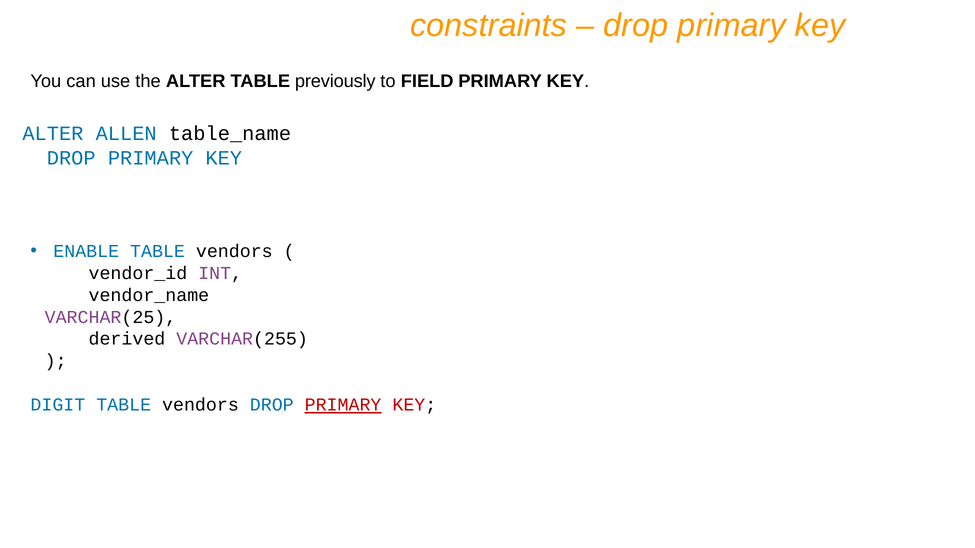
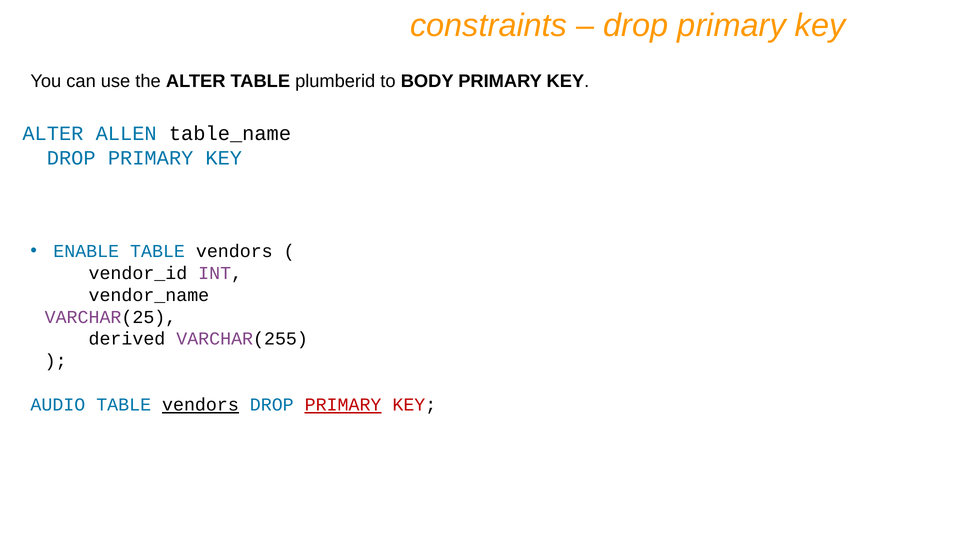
previously: previously -> plumberid
FIELD: FIELD -> BODY
DIGIT: DIGIT -> AUDIO
vendors at (200, 405) underline: none -> present
